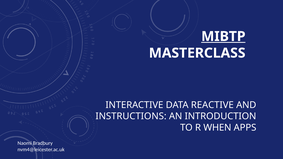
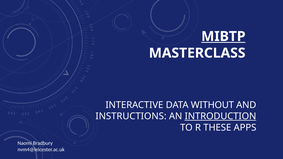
REACTIVE: REACTIVE -> WITHOUT
INTRODUCTION underline: none -> present
WHEN: WHEN -> THESE
